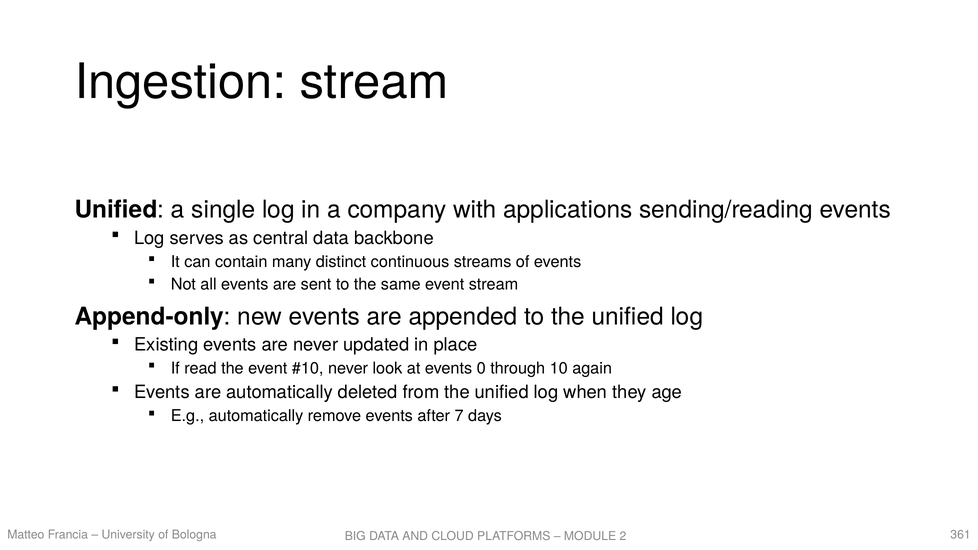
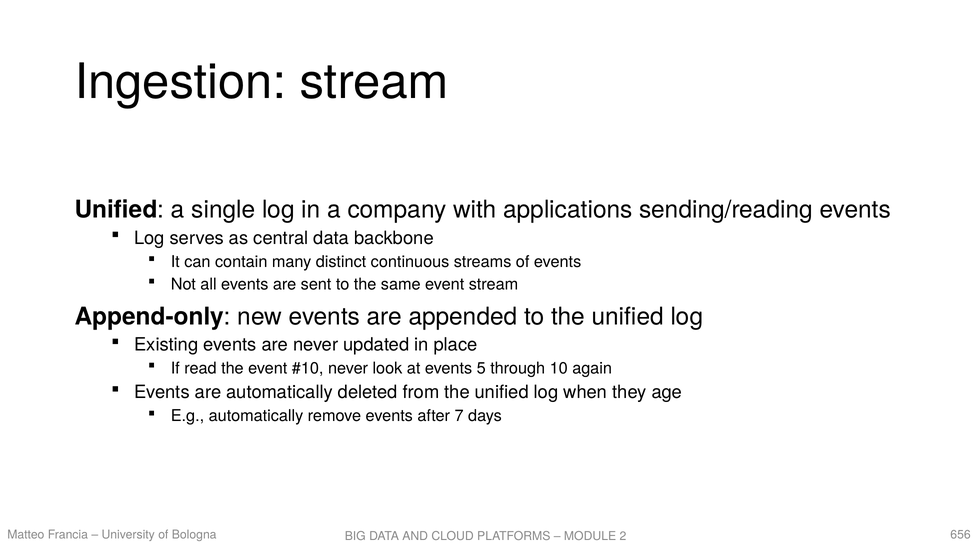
0: 0 -> 5
361: 361 -> 656
